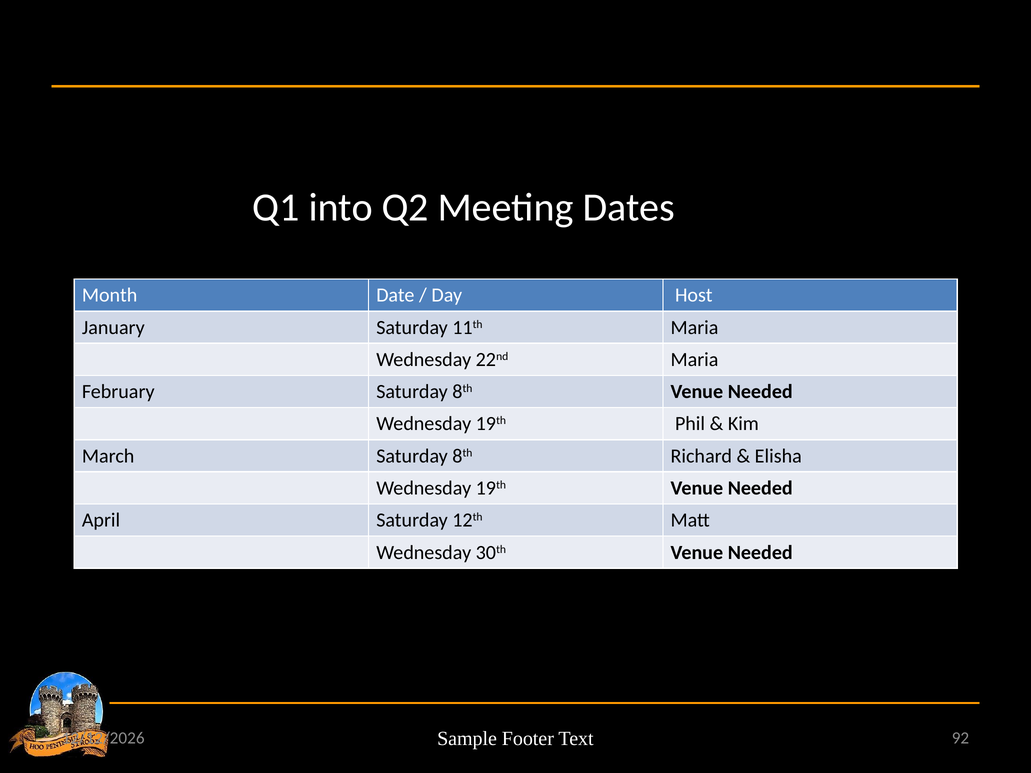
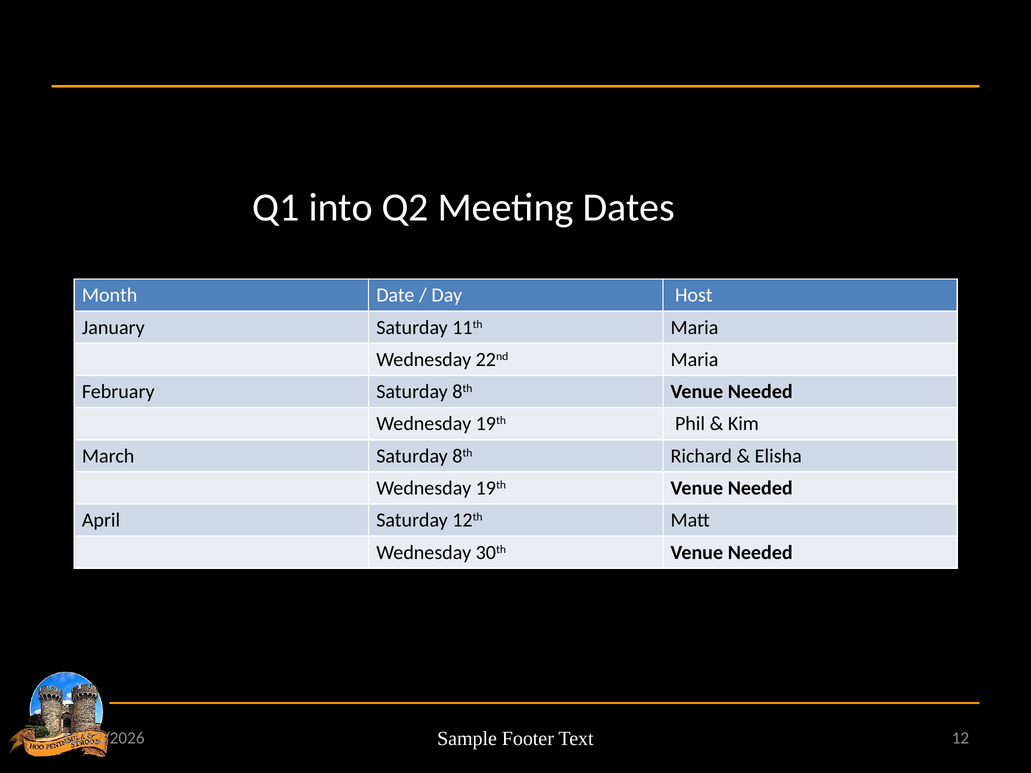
92: 92 -> 12
